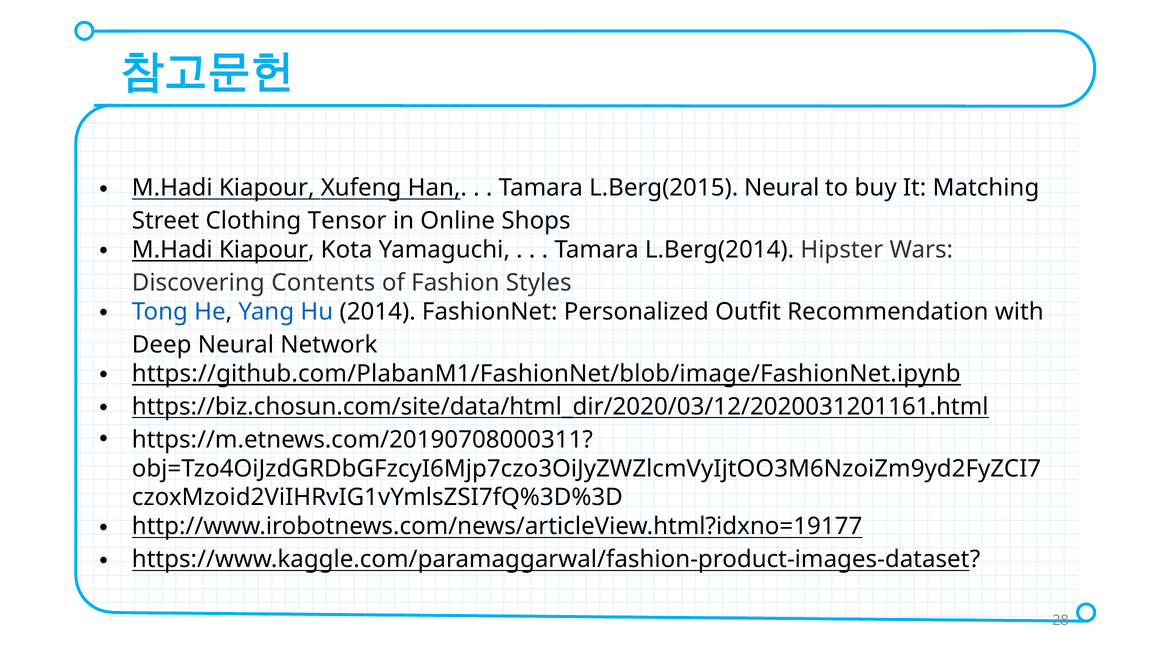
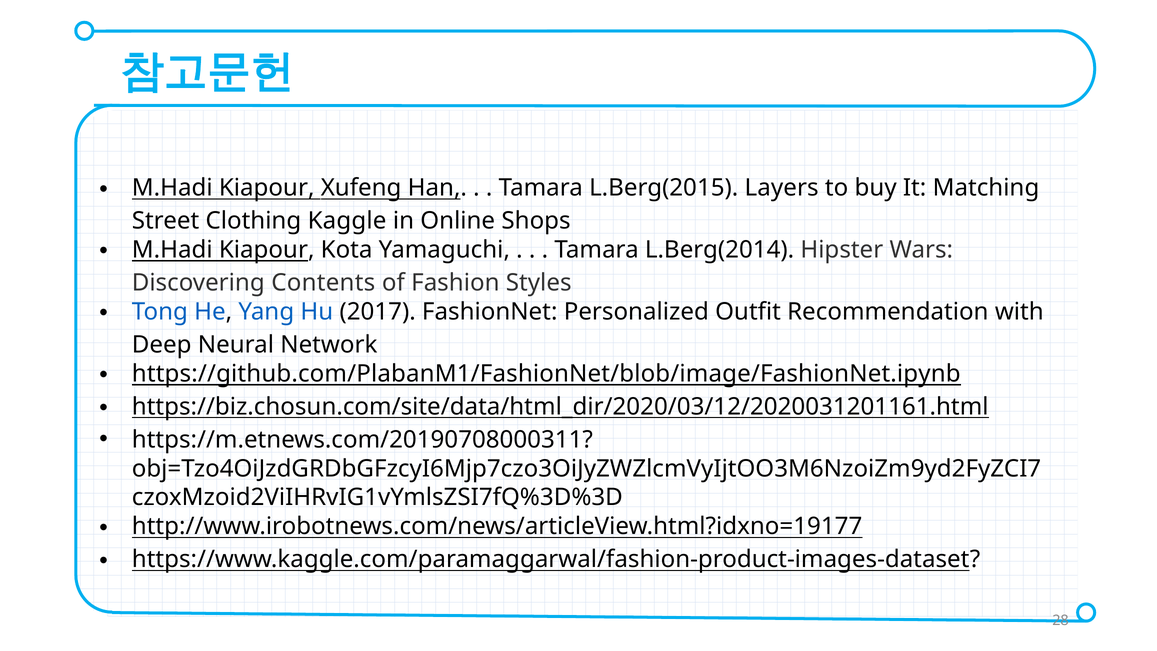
L.Berg(2015 Neural: Neural -> Layers
Tensor: Tensor -> Kaggle
2014: 2014 -> 2017
